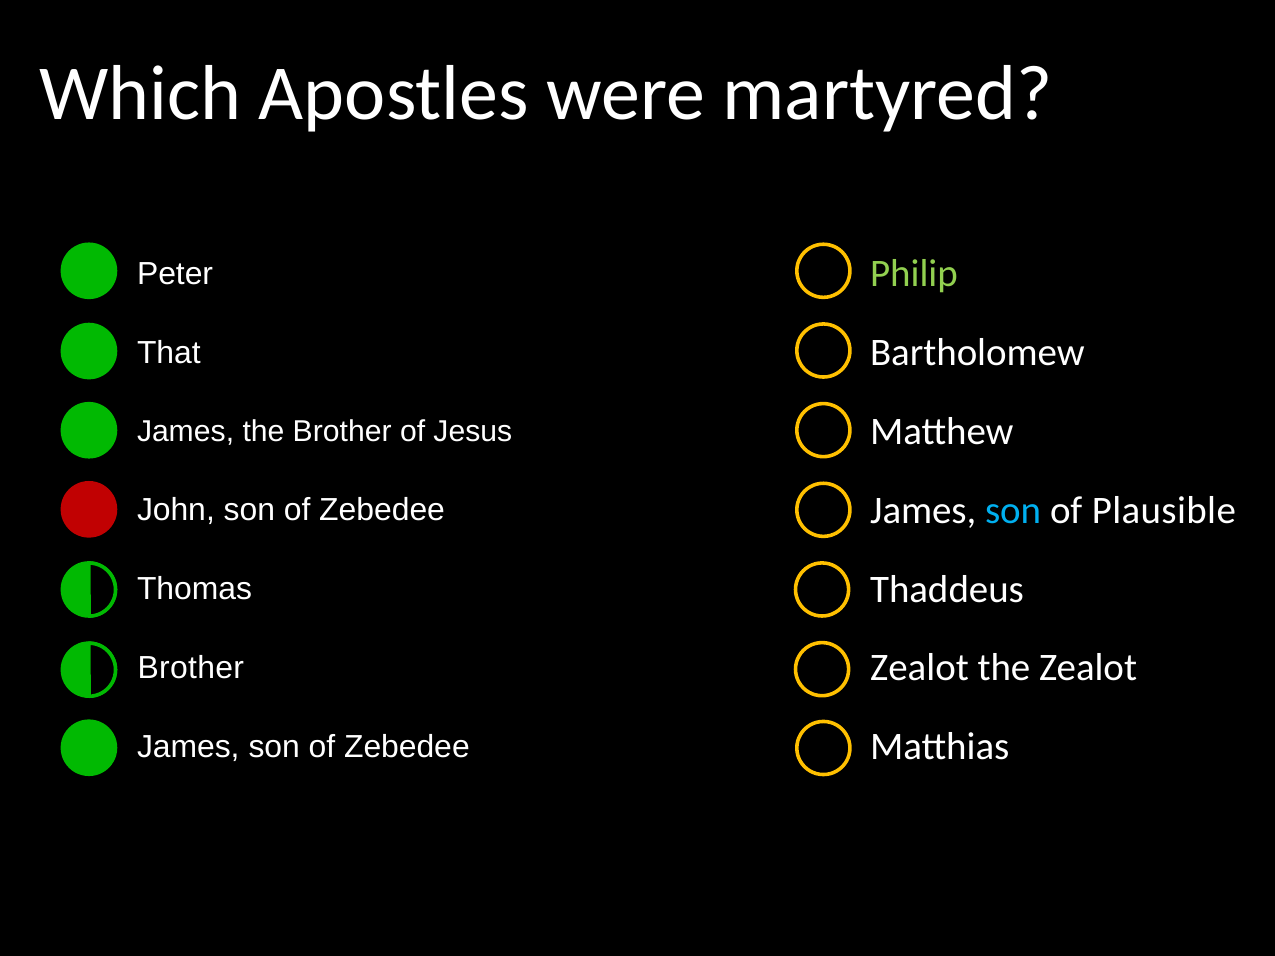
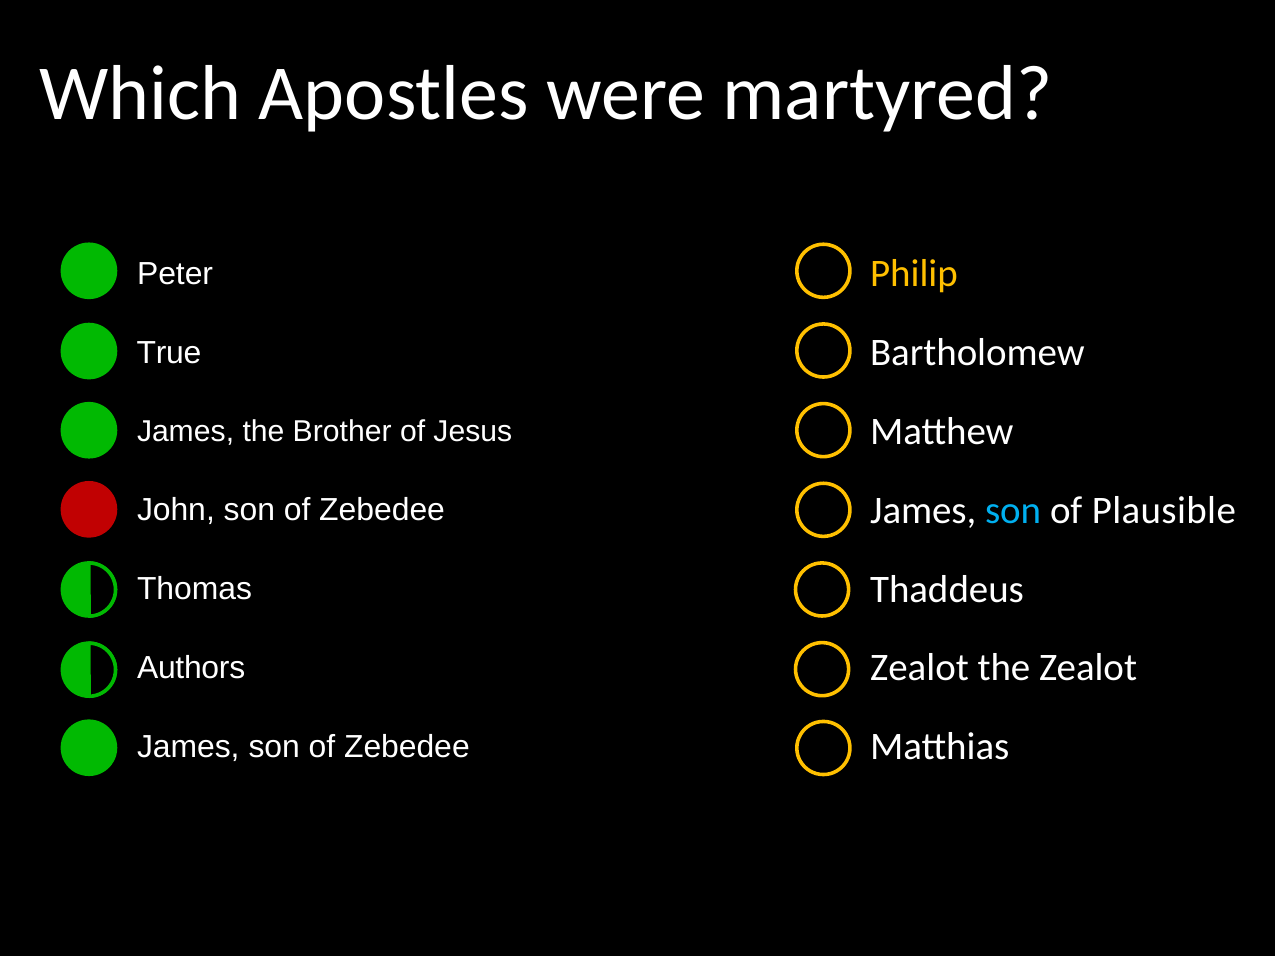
Philip colour: light green -> yellow
That at (169, 353): That -> True
Brother at (191, 668): Brother -> Authors
